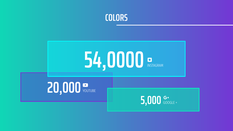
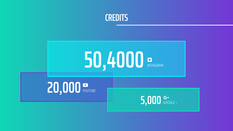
COLORS: COLORS -> CREDITS
54,0000: 54,0000 -> 50,4000
